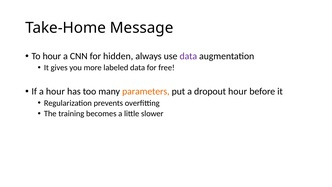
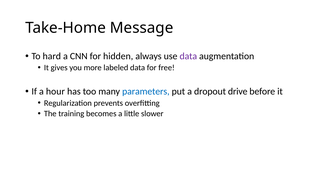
To hour: hour -> hard
parameters colour: orange -> blue
dropout hour: hour -> drive
